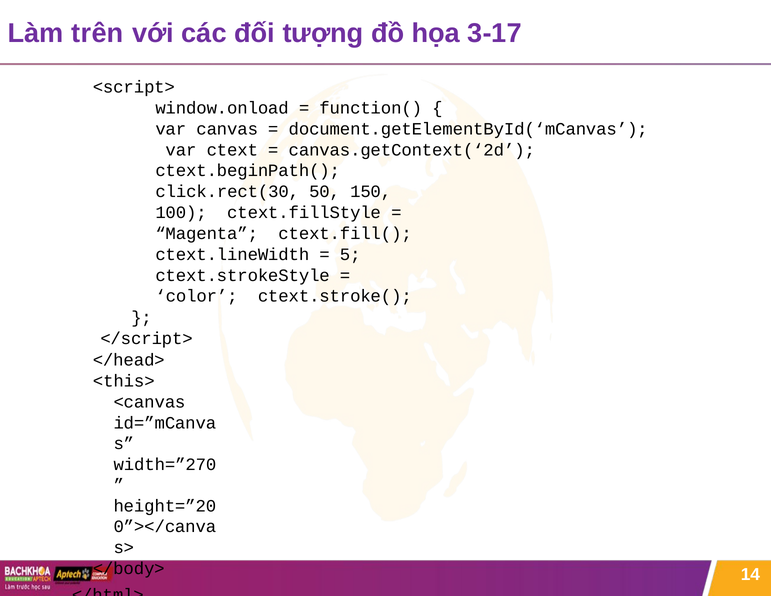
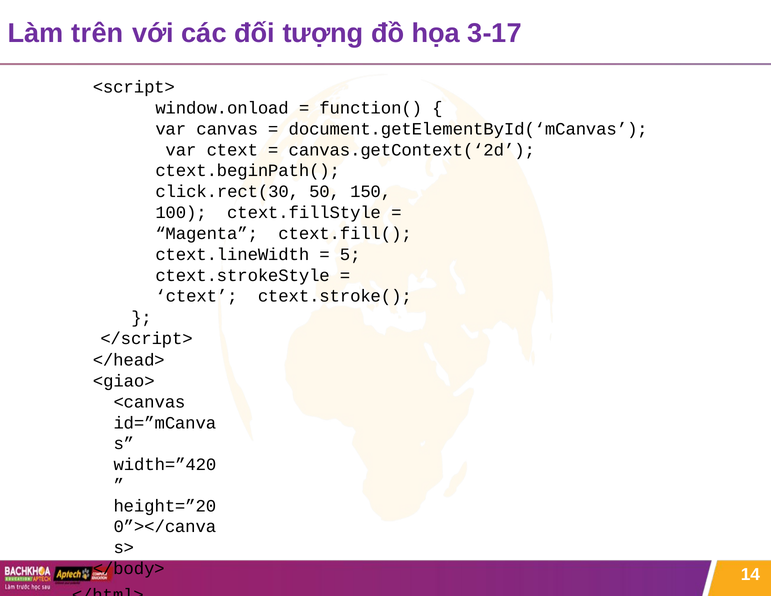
color at (197, 296): color -> ctext
<this>: <this> -> <giao>
width=”270: width=”270 -> width=”420
